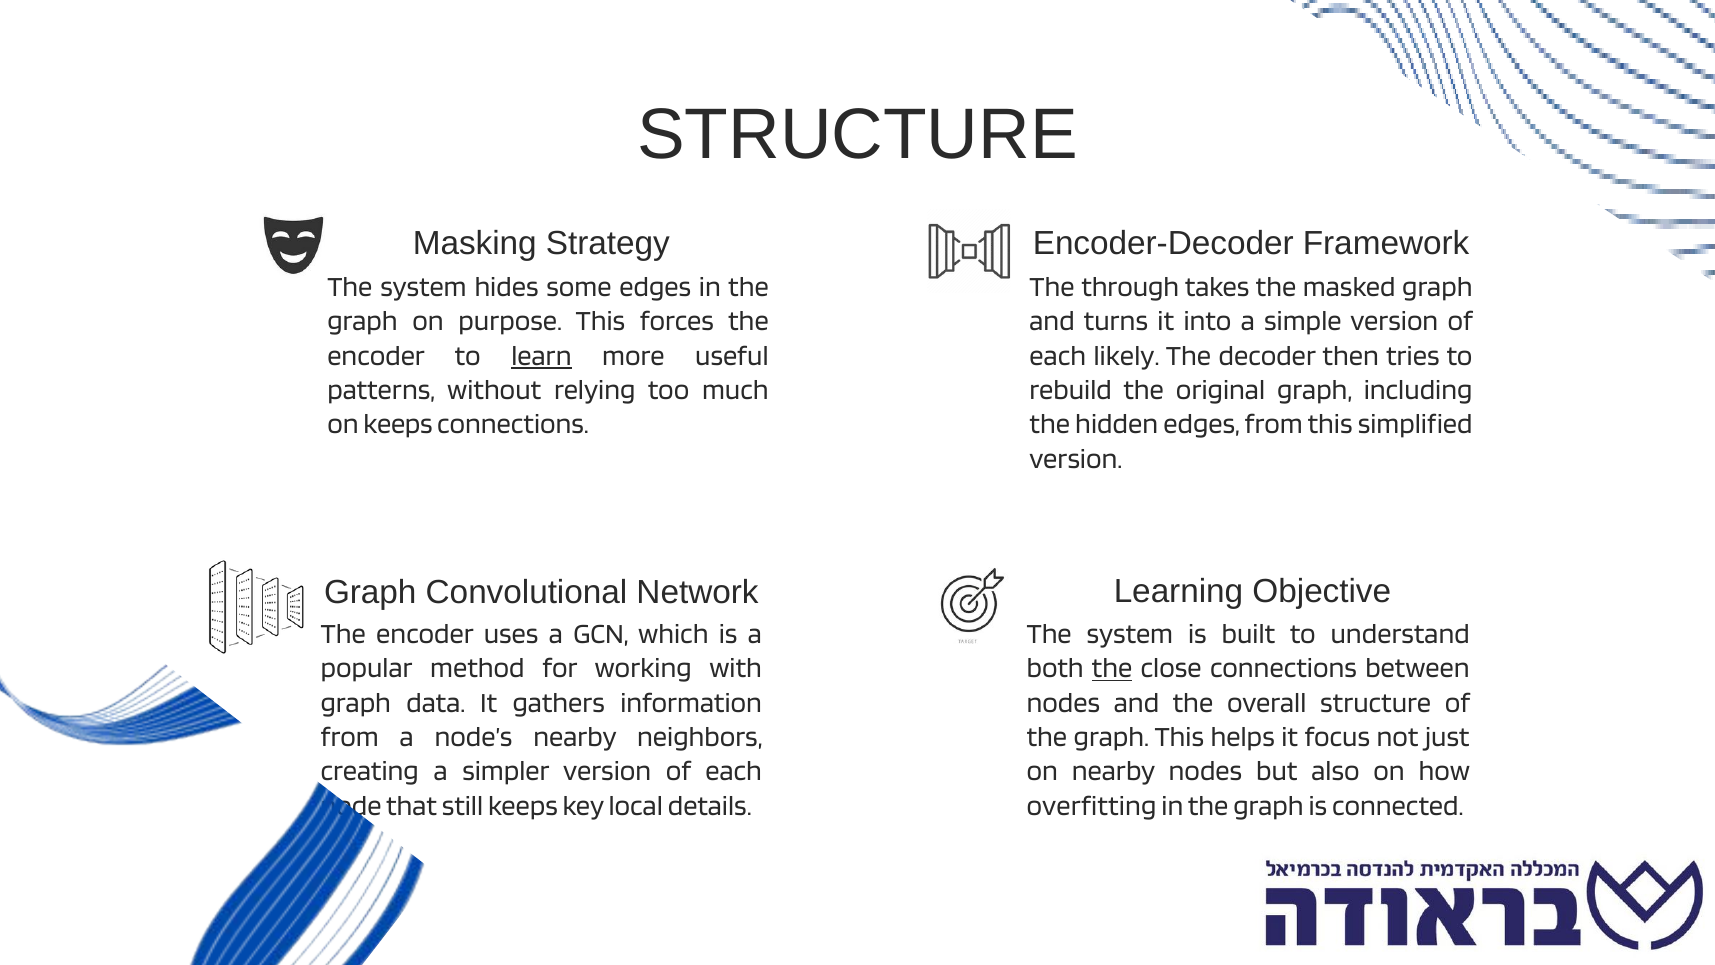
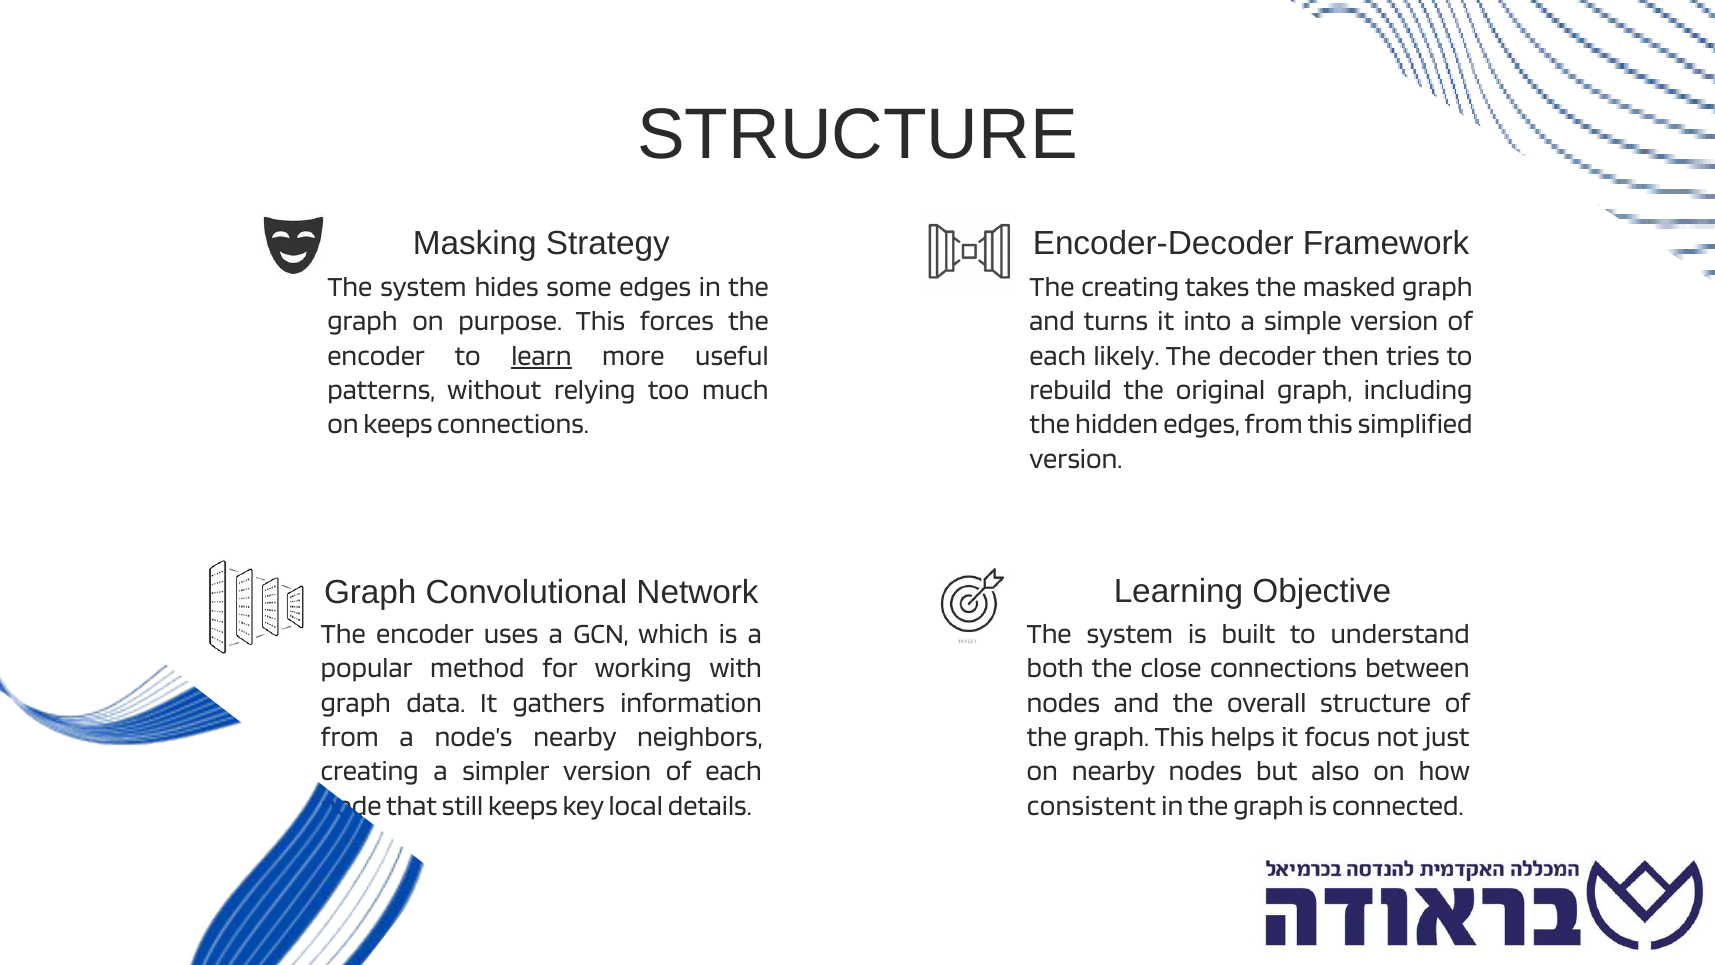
The through: through -> creating
the at (1112, 668) underline: present -> none
overfitting: overfitting -> consistent
